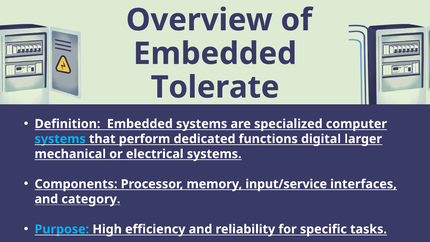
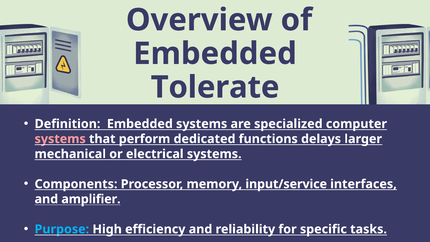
systems at (60, 139) colour: light blue -> pink
digital: digital -> delays
category: category -> amplifier
